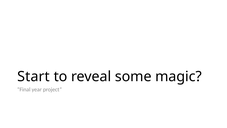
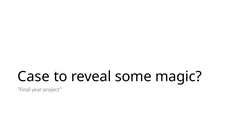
Start: Start -> Case
